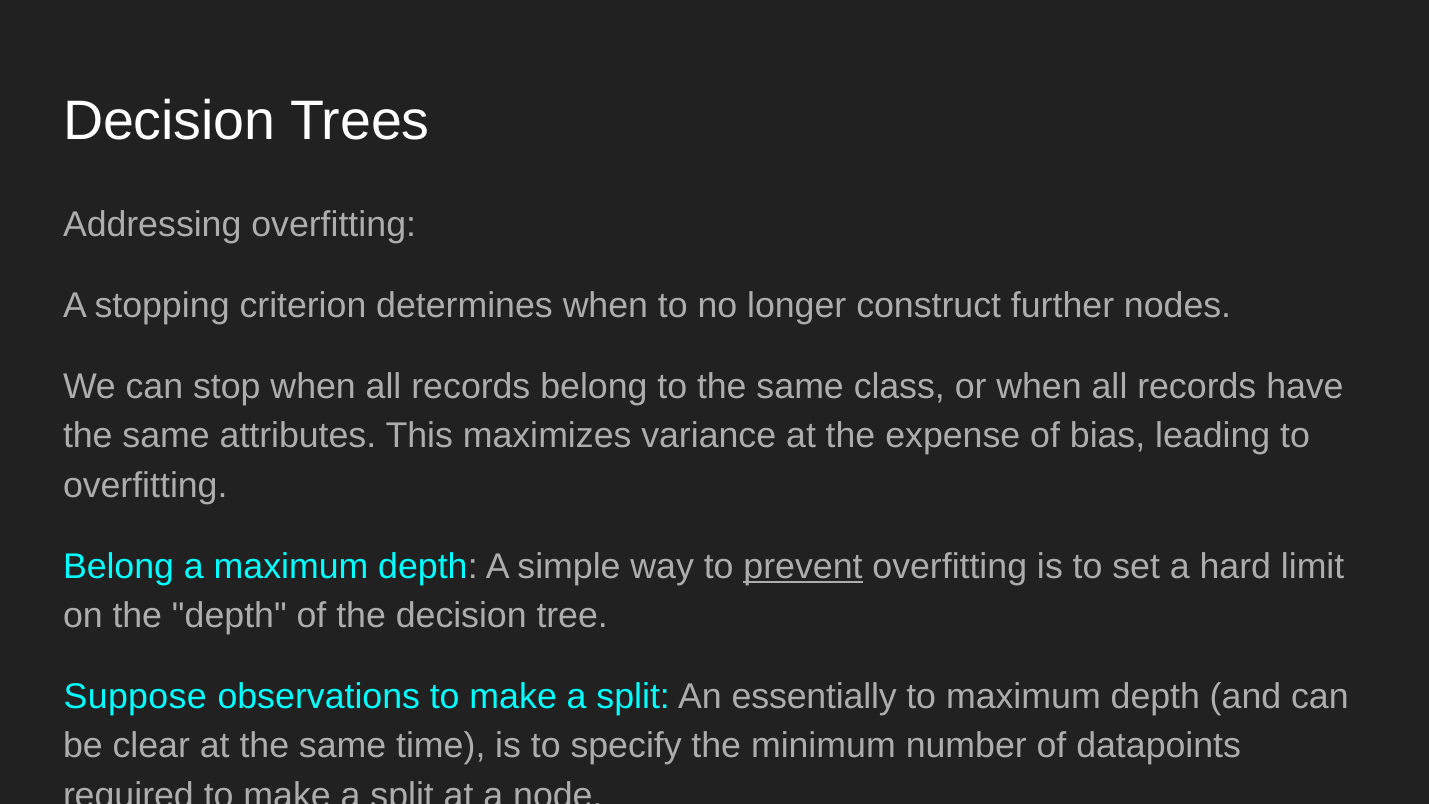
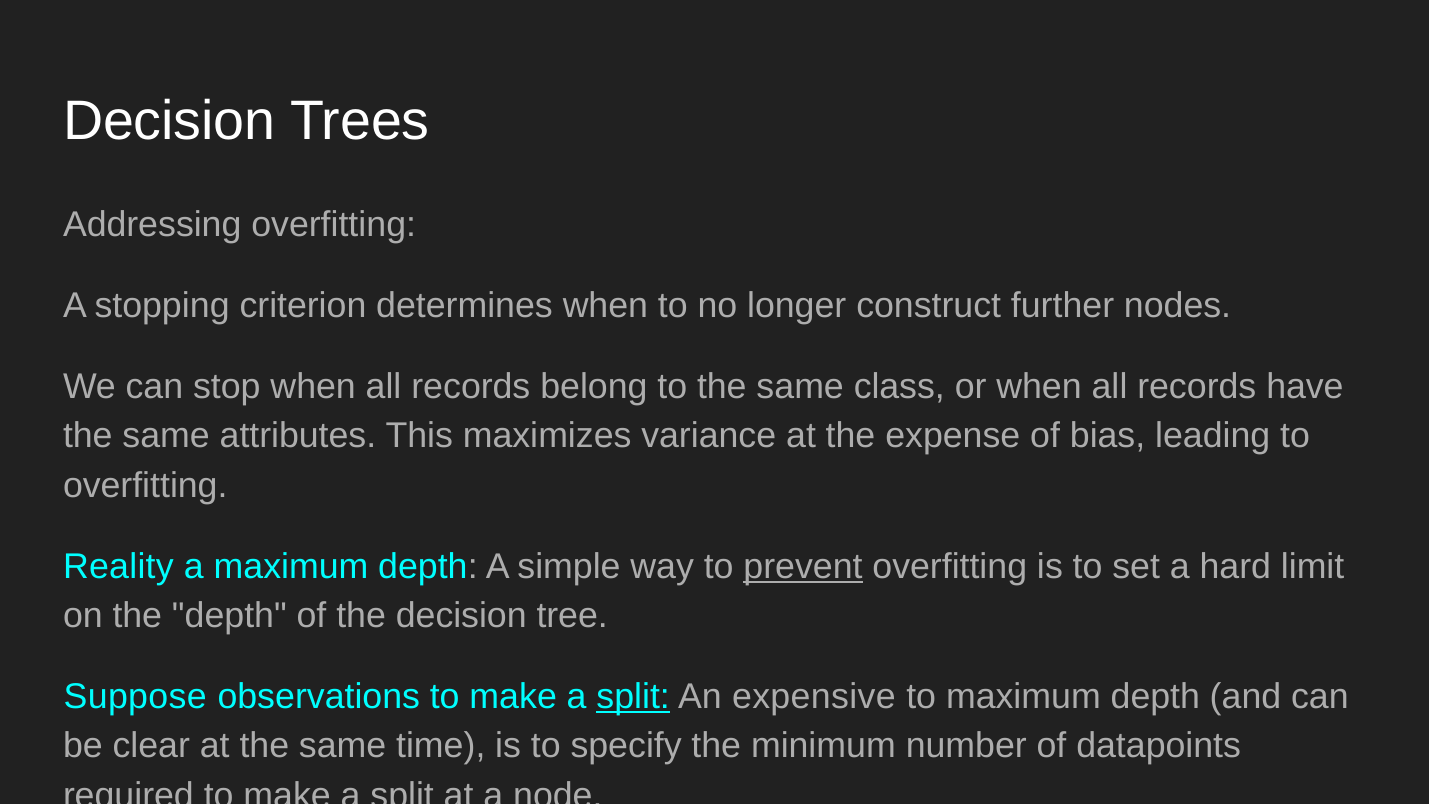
Belong at (119, 566): Belong -> Reality
split at (633, 697) underline: none -> present
essentially: essentially -> expensive
